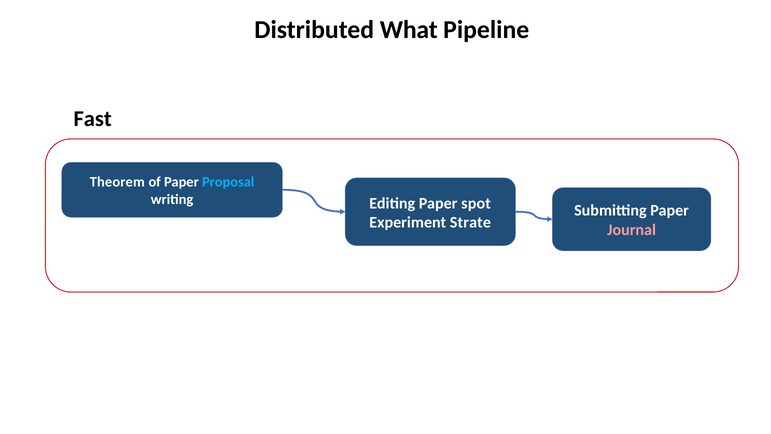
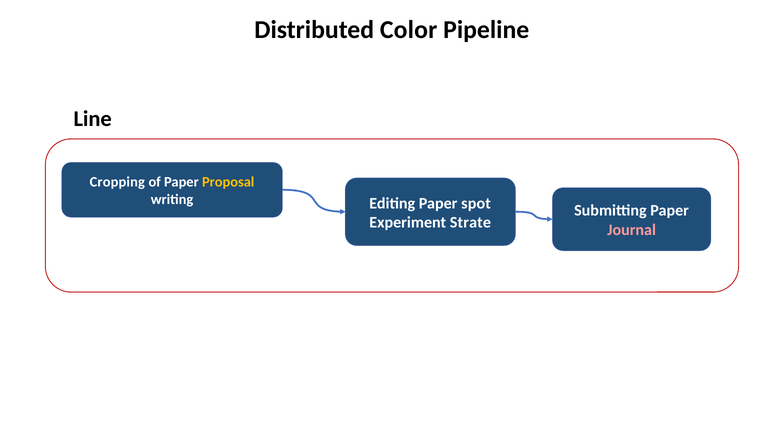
What: What -> Color
Fast: Fast -> Line
Theorem: Theorem -> Cropping
Proposal colour: light blue -> yellow
